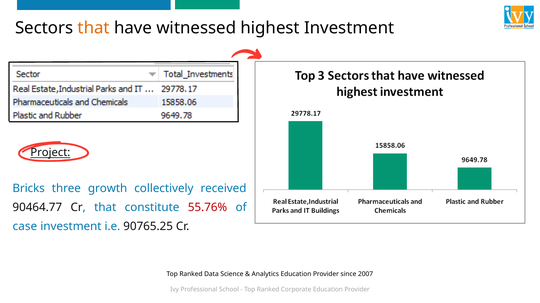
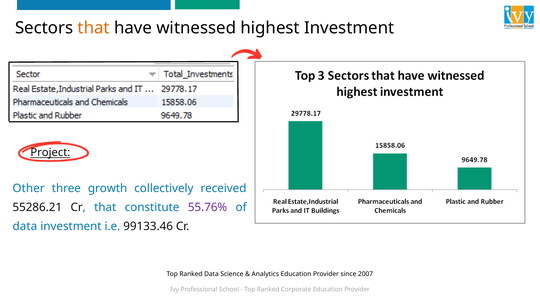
Bricks: Bricks -> Other
90464.77: 90464.77 -> 55286.21
55.76% colour: red -> purple
case at (25, 227): case -> data
90765.25: 90765.25 -> 99133.46
